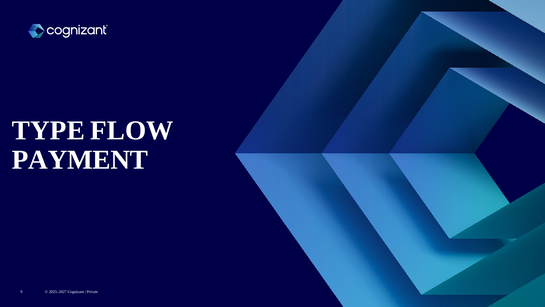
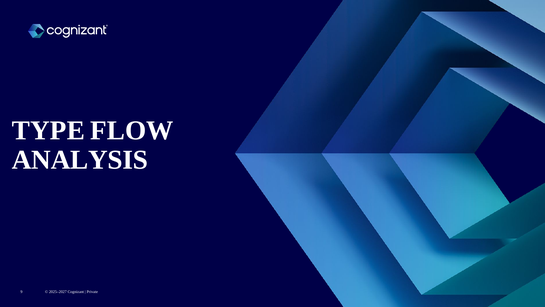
PAYMENT: PAYMENT -> ANALYSIS
